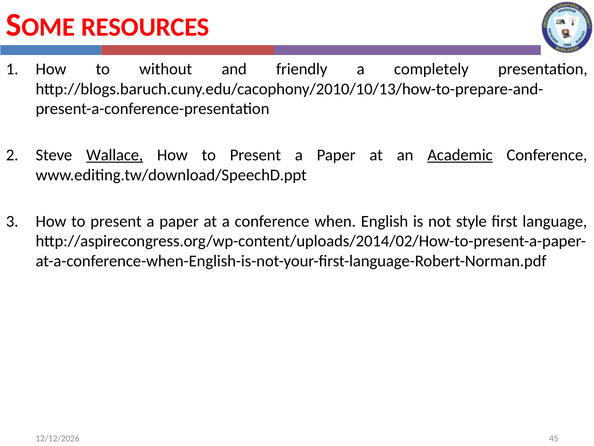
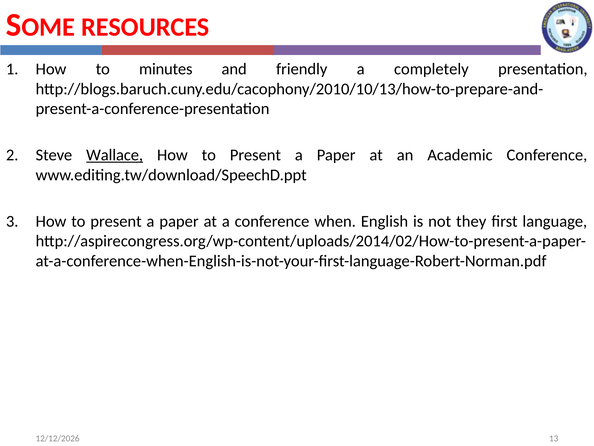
without: without -> minutes
Academic underline: present -> none
style: style -> they
45: 45 -> 13
